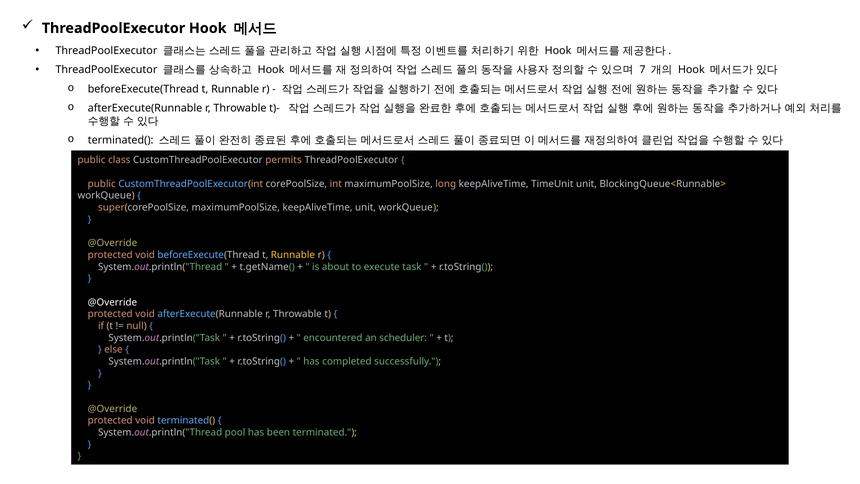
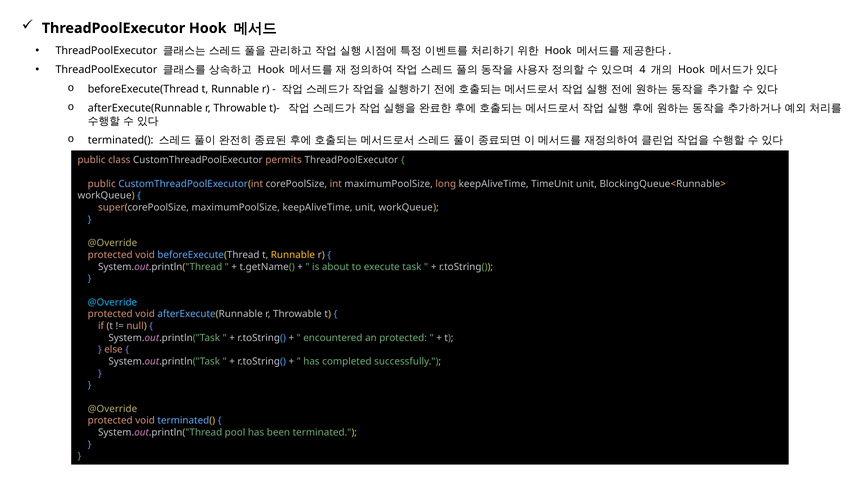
7: 7 -> 4
@Override at (112, 302) colour: white -> light blue
an scheduler: scheduler -> protected
